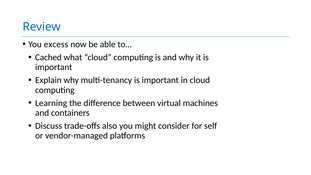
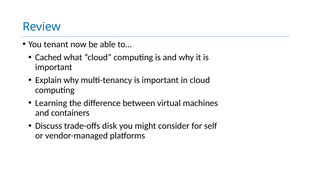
excess: excess -> tenant
also: also -> disk
